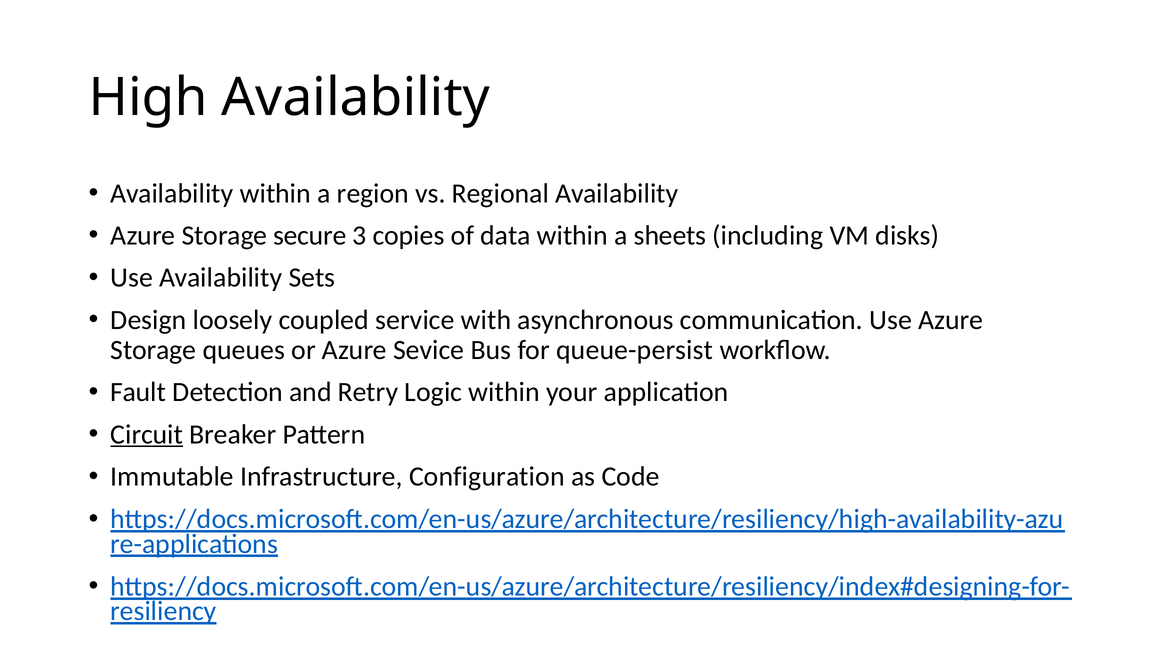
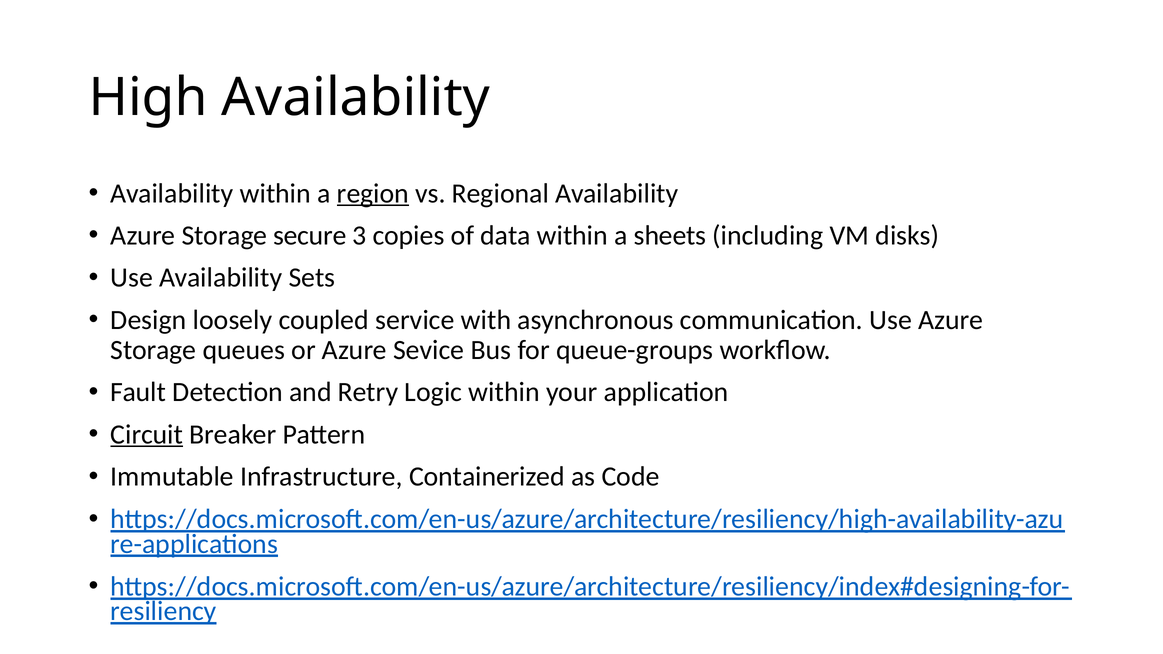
region underline: none -> present
queue-persist: queue-persist -> queue-groups
Configuration: Configuration -> Containerized
